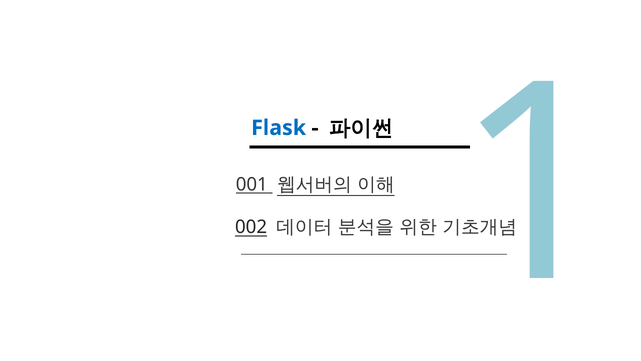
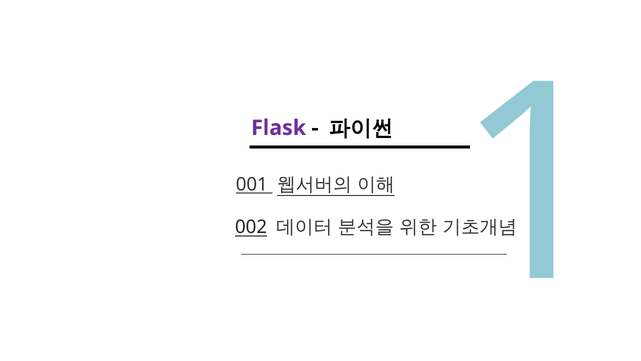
Flask colour: blue -> purple
